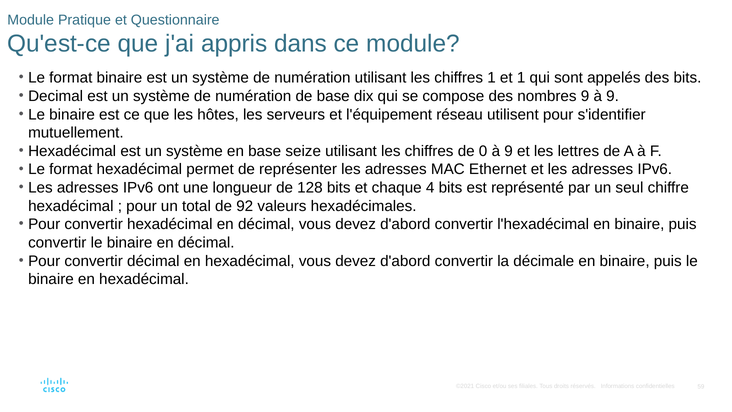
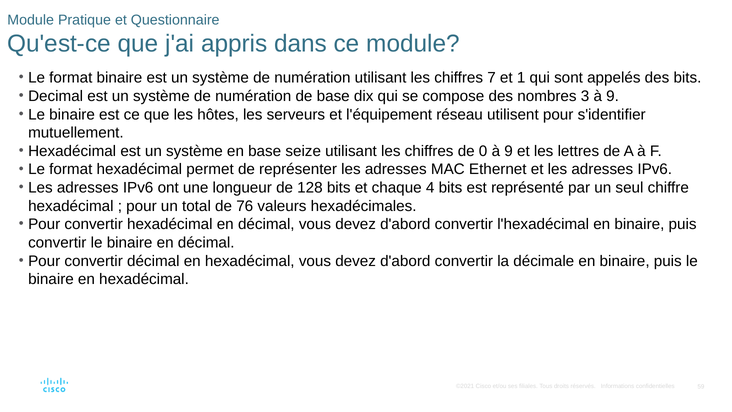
chiffres 1: 1 -> 7
nombres 9: 9 -> 3
92: 92 -> 76
